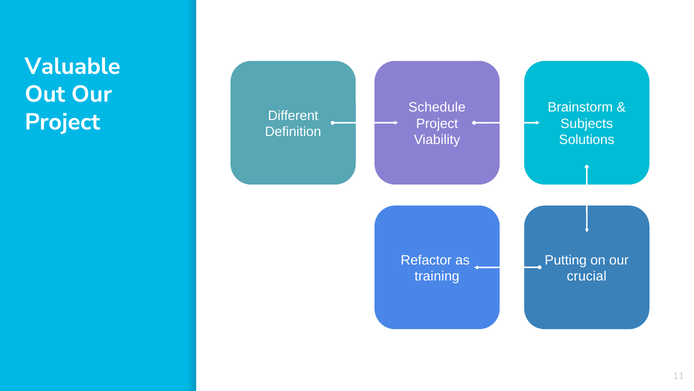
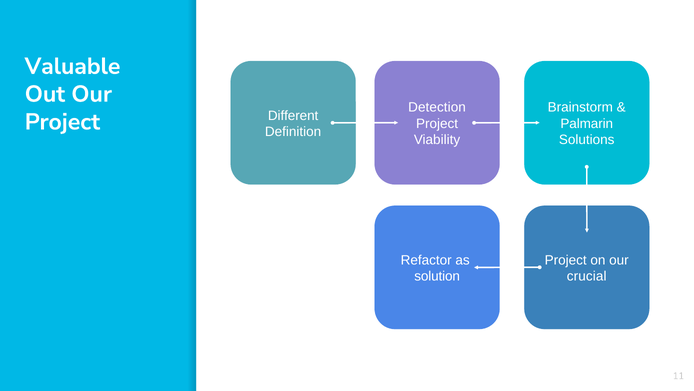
Schedule: Schedule -> Detection
Subjects: Subjects -> Palmarin
Putting at (566, 260): Putting -> Project
training: training -> solution
